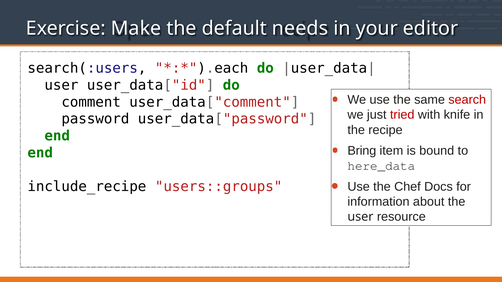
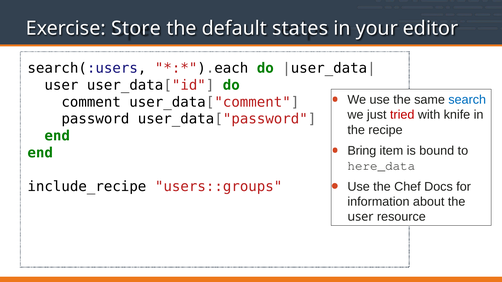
Make: Make -> Store
needs: needs -> states
search colour: red -> blue
